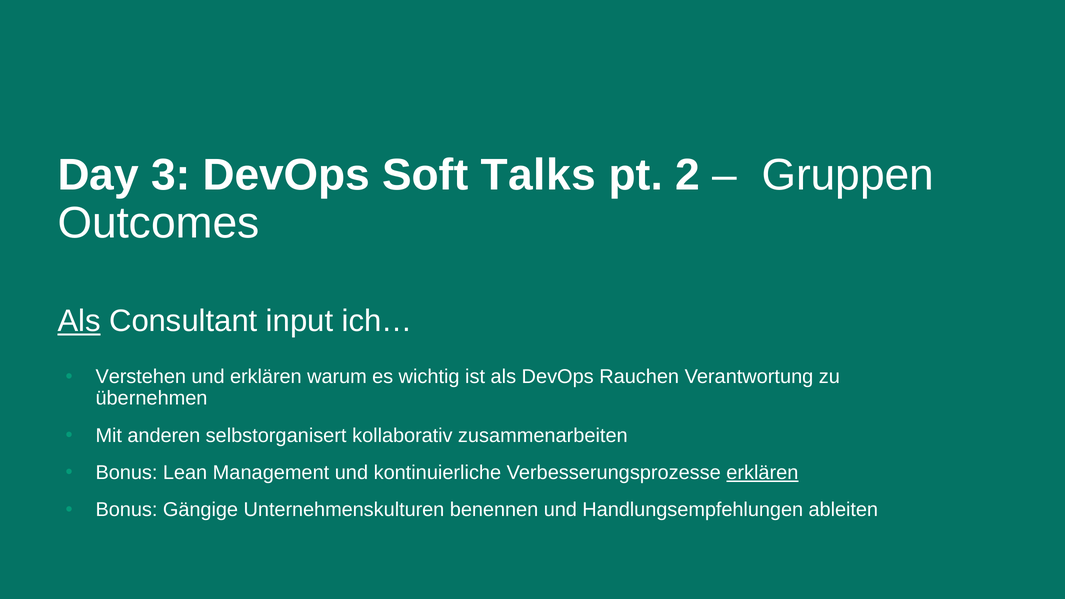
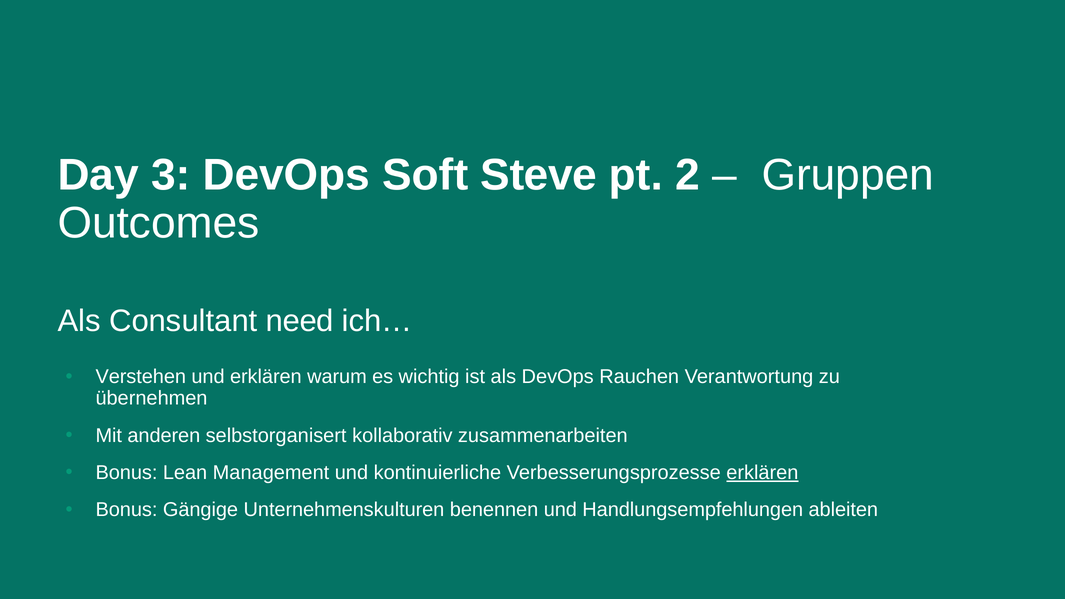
Talks: Talks -> Steve
Als at (79, 321) underline: present -> none
input: input -> need
